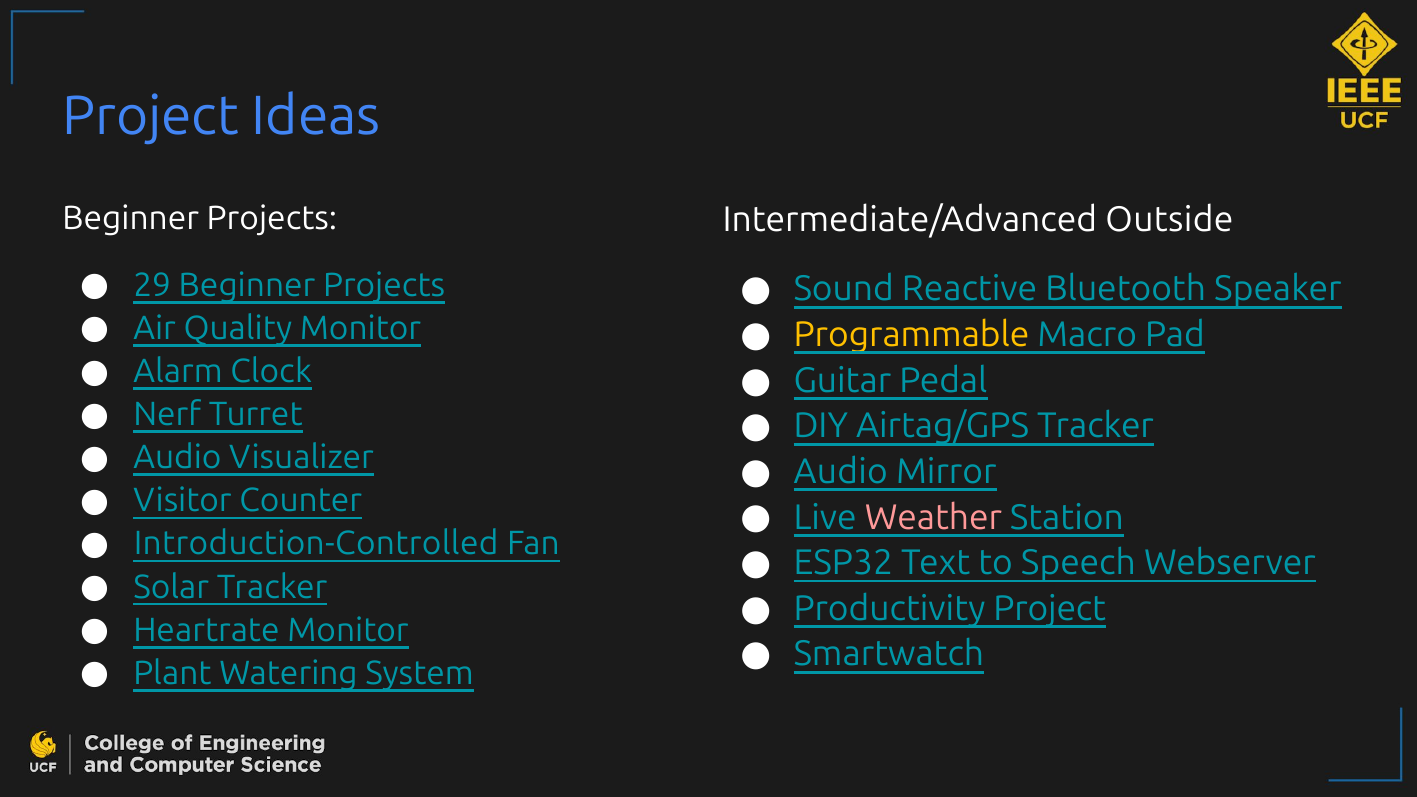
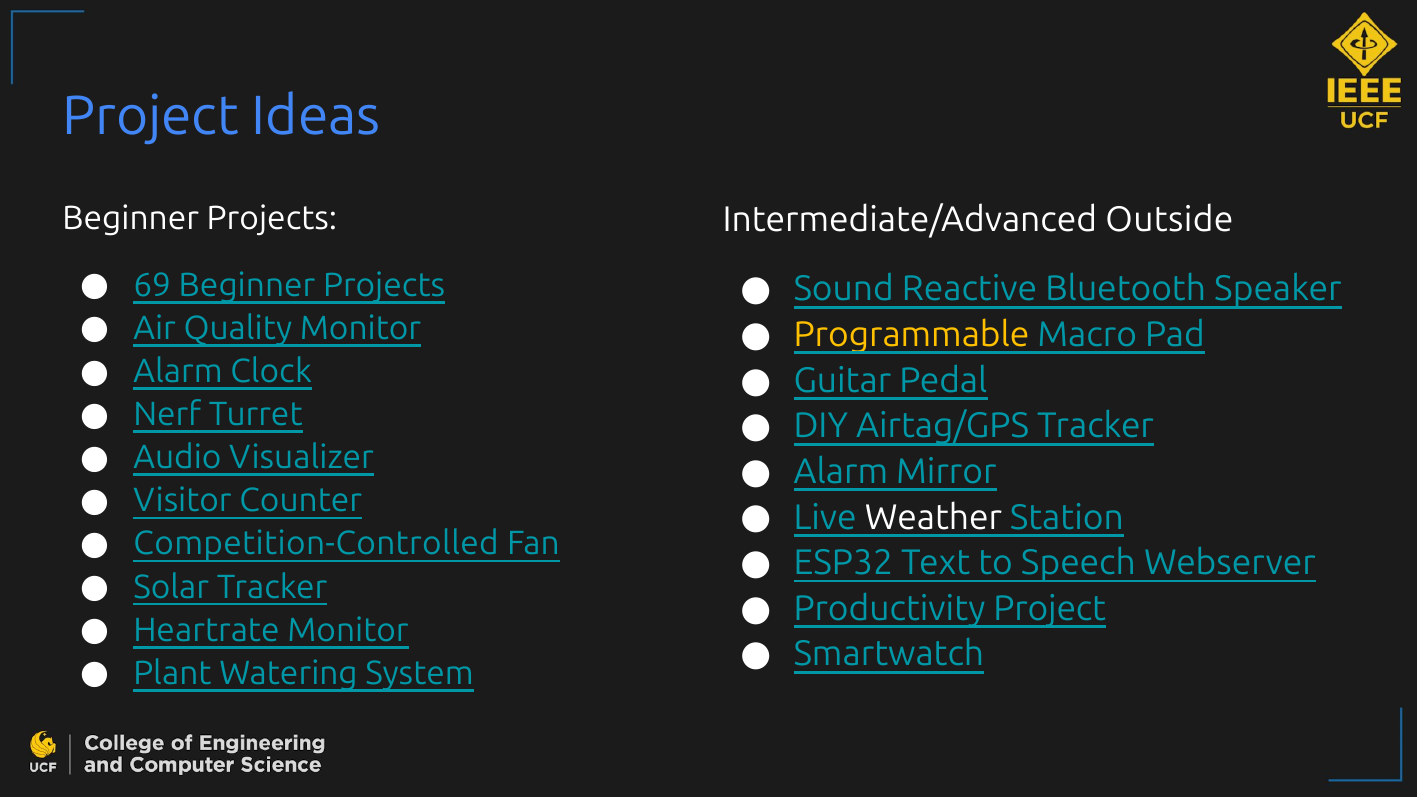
29: 29 -> 69
Audio at (841, 472): Audio -> Alarm
Weather colour: pink -> white
Introduction-Controlled: Introduction-Controlled -> Competition-Controlled
